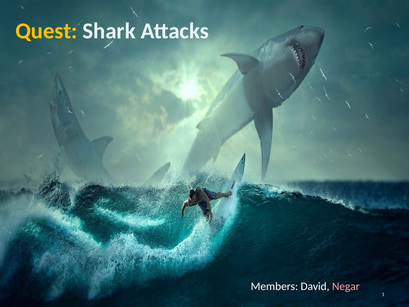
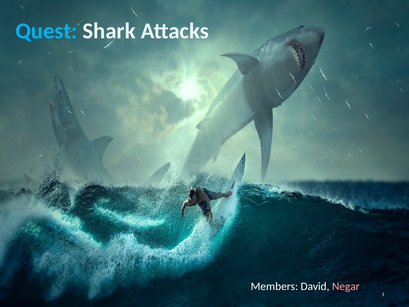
Quest colour: yellow -> light blue
